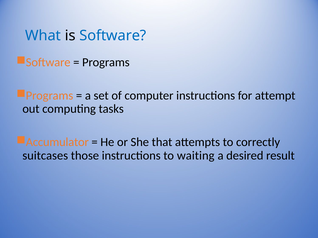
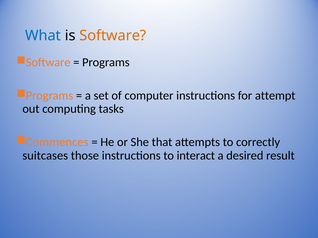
Software at (113, 36) colour: blue -> orange
Accumulator: Accumulator -> Commences
waiting: waiting -> interact
